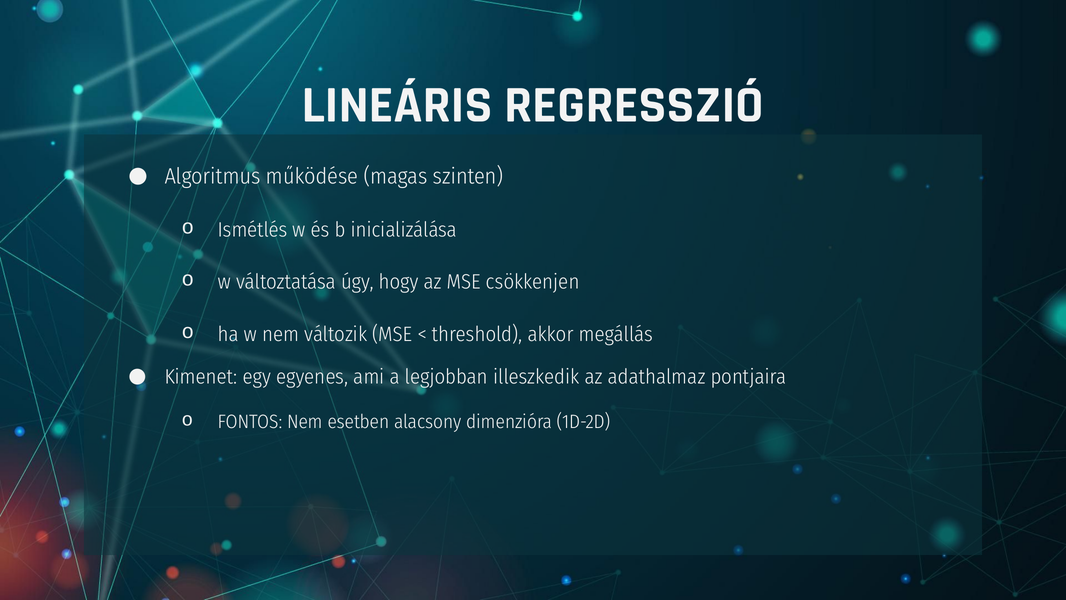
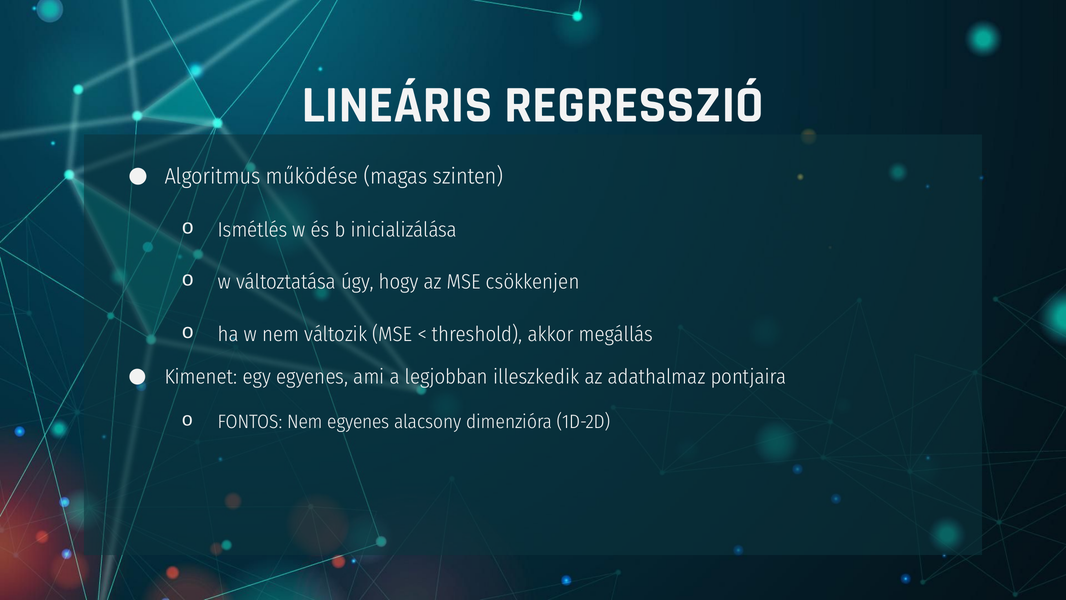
Nem esetben: esetben -> egyenes
